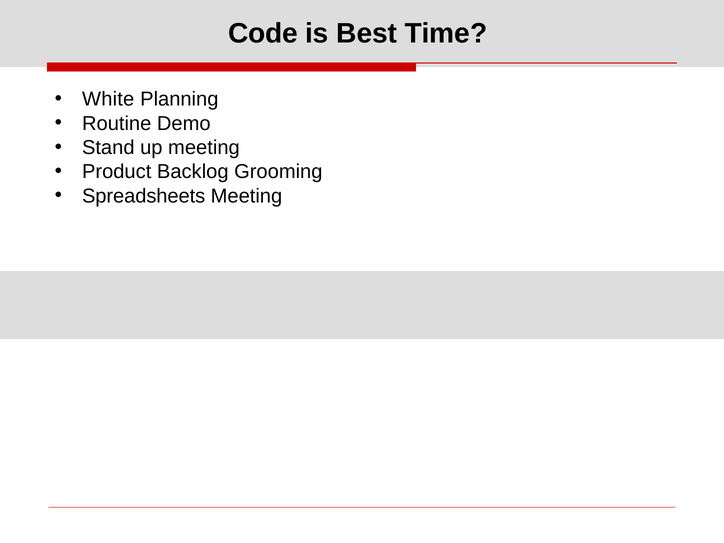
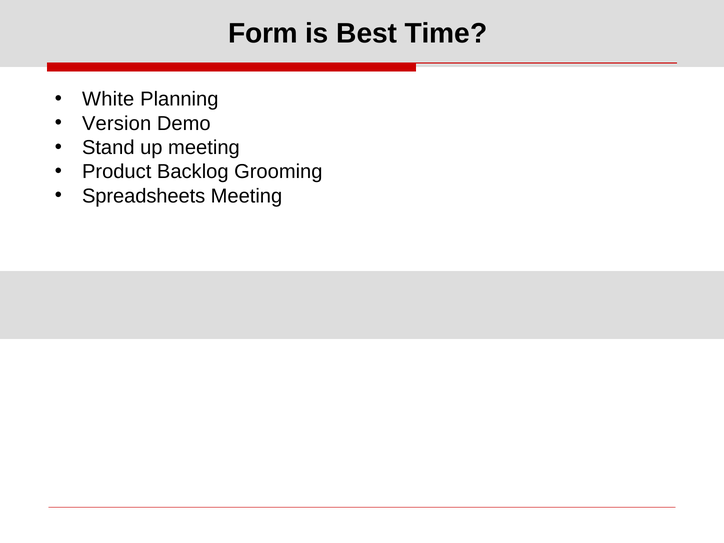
Code: Code -> Form
Routine: Routine -> Version
